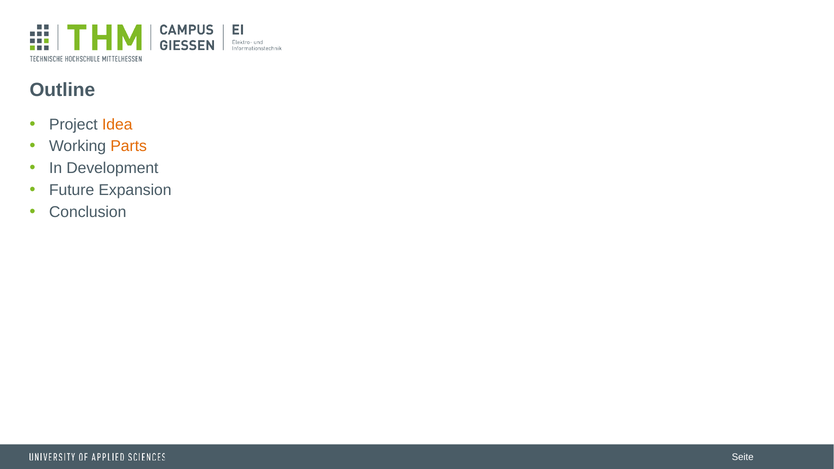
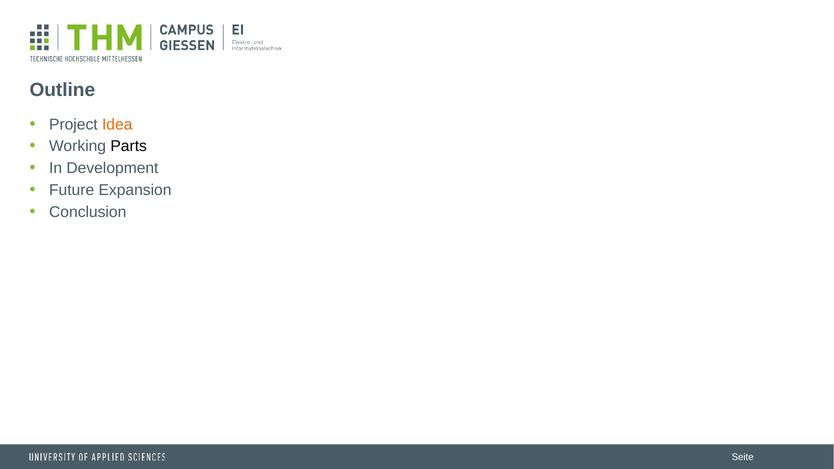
Parts colour: orange -> black
